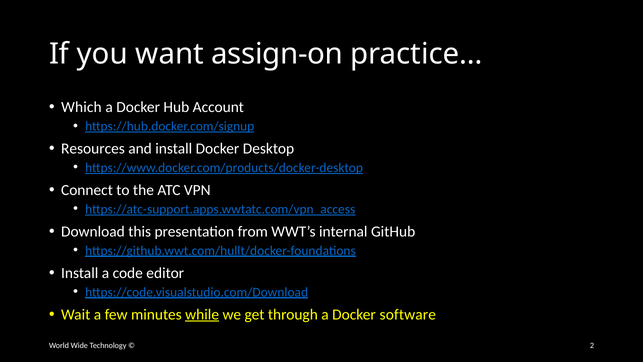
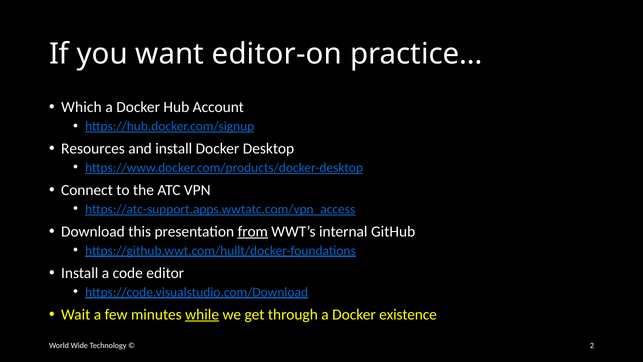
assign-on: assign-on -> editor-on
from underline: none -> present
software: software -> existence
